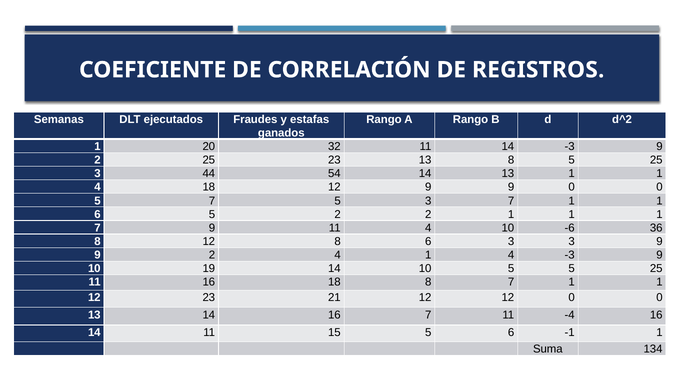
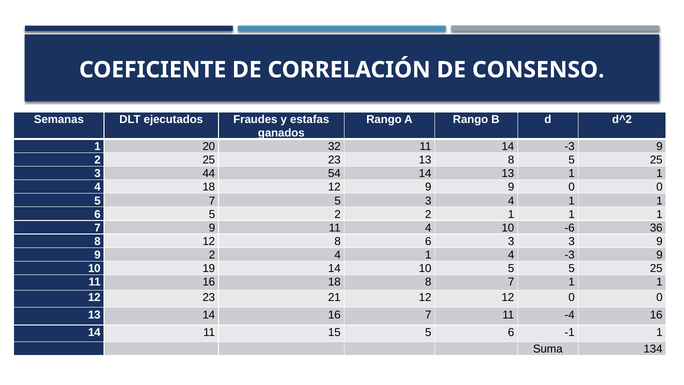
REGISTROS: REGISTROS -> CONSENSO
3 7: 7 -> 4
